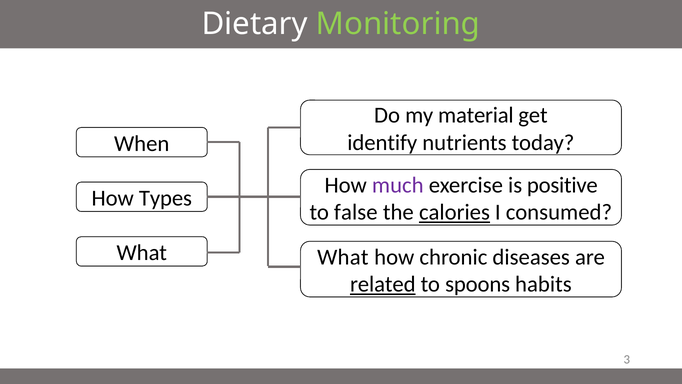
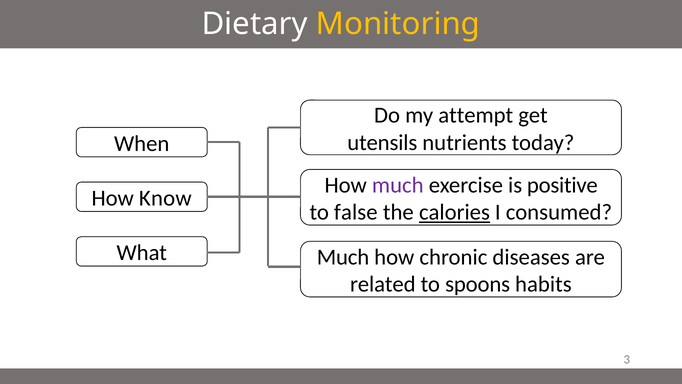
Monitoring colour: light green -> yellow
material: material -> attempt
identify: identify -> utensils
Types: Types -> Know
What at (343, 257): What -> Much
related underline: present -> none
